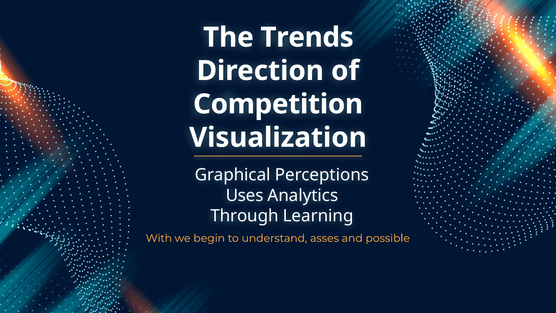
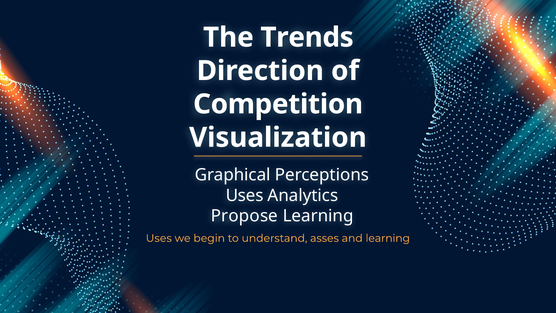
Through: Through -> Propose
With at (159, 238): With -> Uses
possible at (388, 238): possible -> learning
